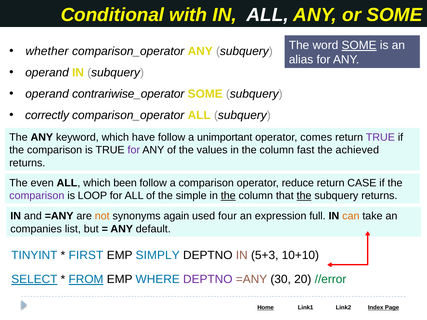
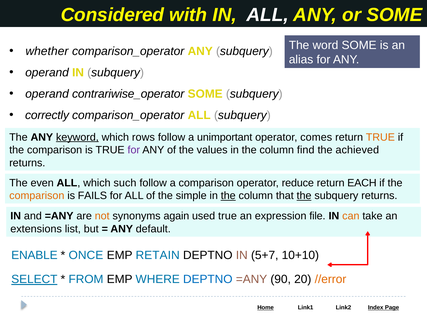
Conditional: Conditional -> Considered
SOME at (359, 45) underline: present -> none
keyword underline: none -> present
have: have -> rows
TRUE at (380, 137) colour: purple -> orange
fast: fast -> find
been: been -> such
CASE: CASE -> EACH
comparison at (37, 196) colour: purple -> orange
LOOP: LOOP -> FAILS
used four: four -> true
full: full -> file
companies: companies -> extensions
TINYINT: TINYINT -> ENABLE
FIRST: FIRST -> ONCE
SIMPLY: SIMPLY -> RETAIN
5+3: 5+3 -> 5+7
FROM underline: present -> none
DEPTNO at (208, 280) colour: purple -> blue
30: 30 -> 90
//error colour: green -> orange
